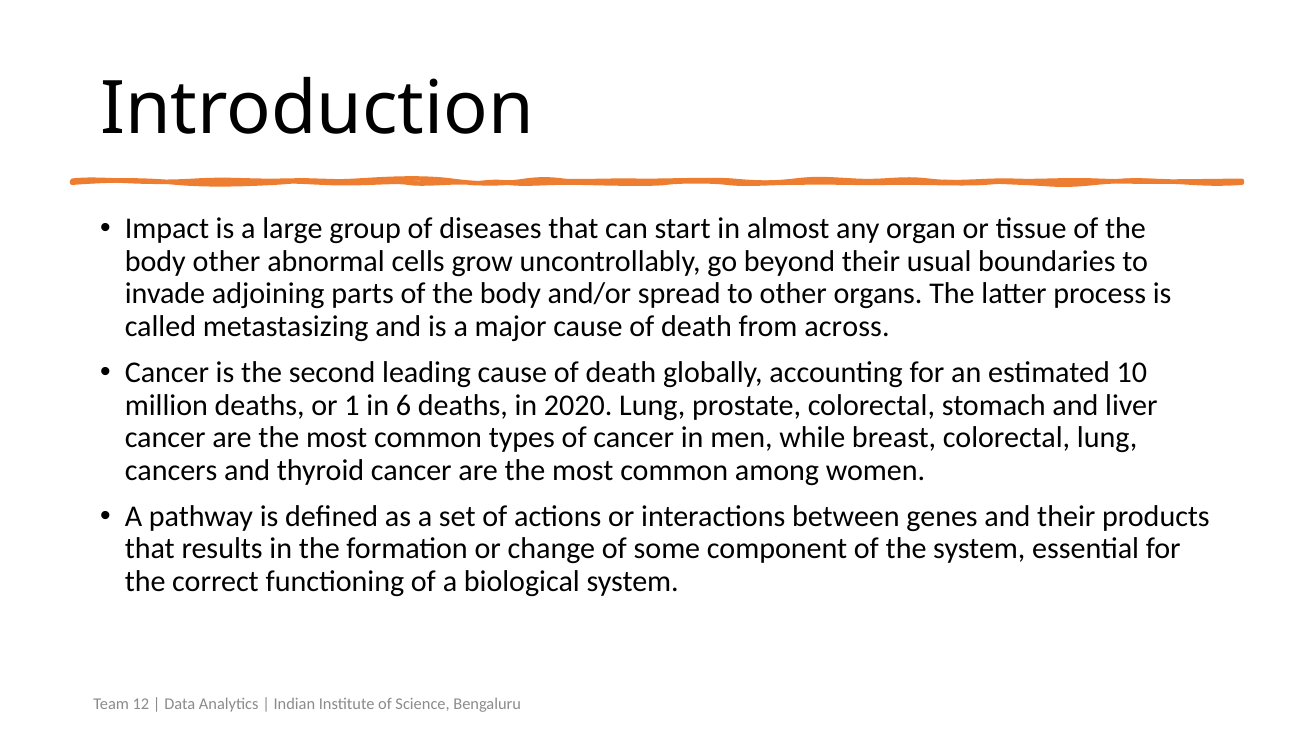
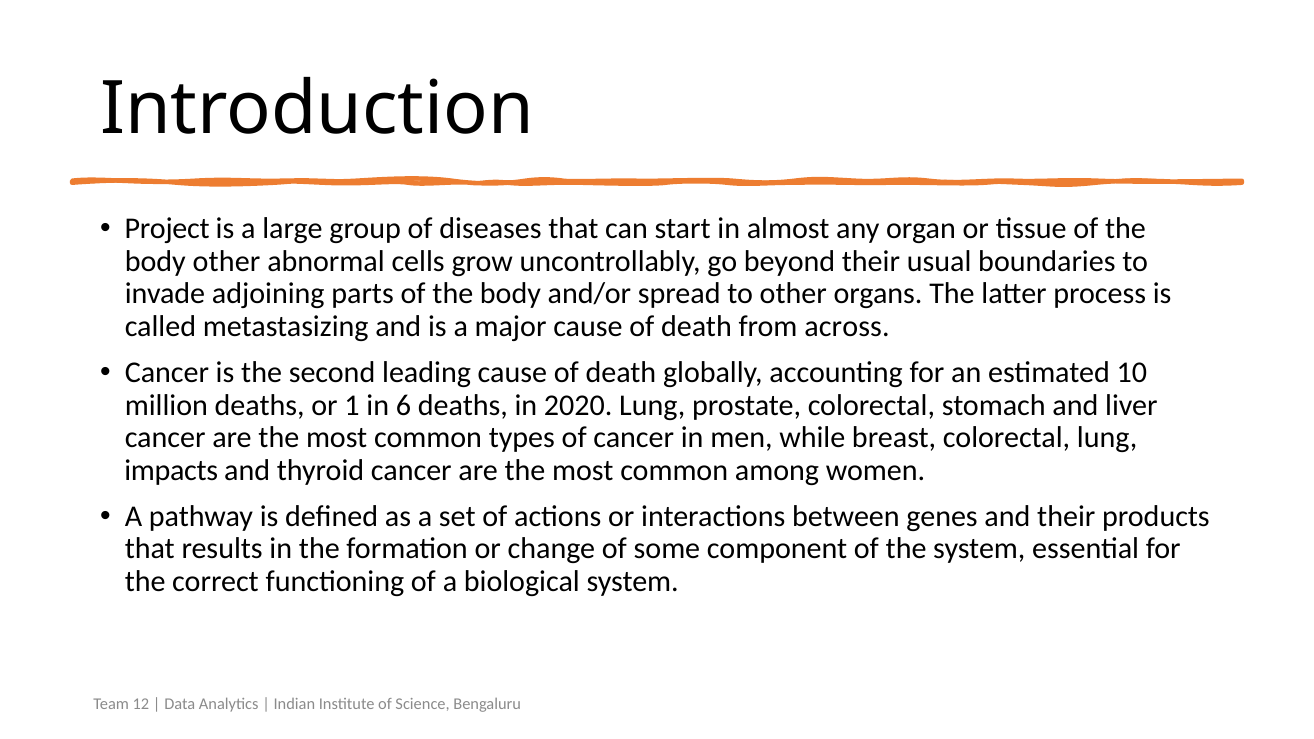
Impact: Impact -> Project
cancers: cancers -> impacts
